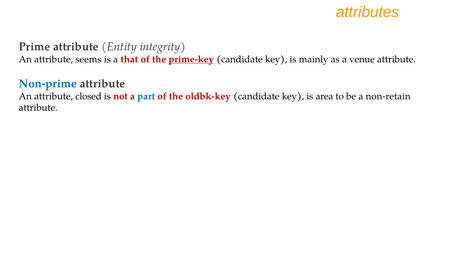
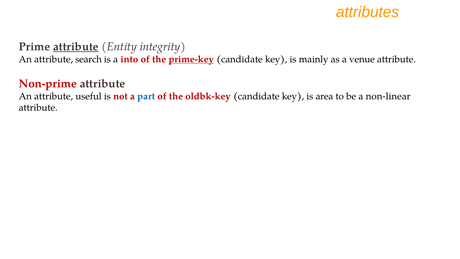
attribute at (76, 47) underline: none -> present
seems: seems -> search
that: that -> into
Non-prime colour: blue -> red
closed: closed -> useful
non-retain: non-retain -> non-linear
